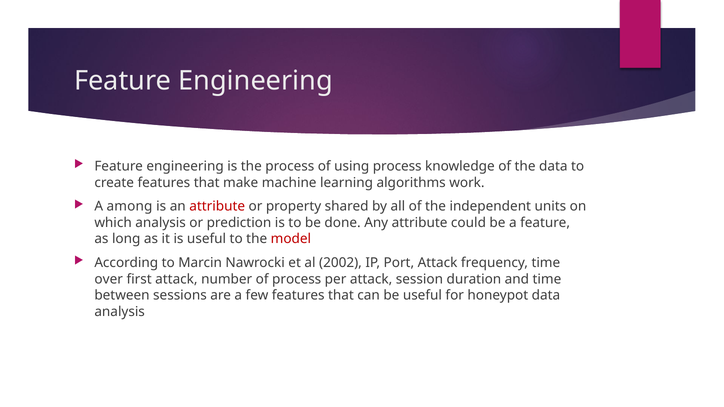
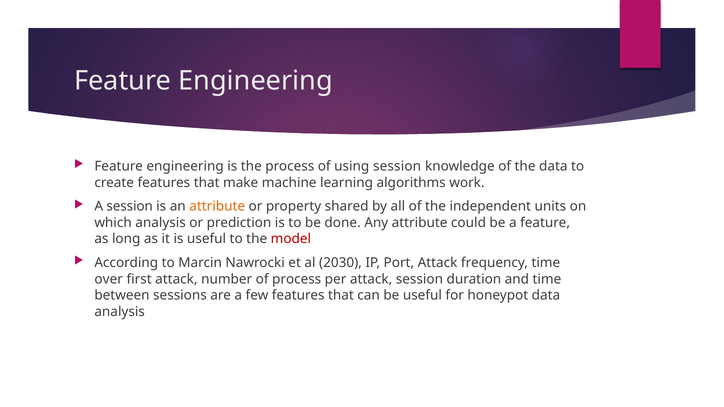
using process: process -> session
A among: among -> session
attribute at (217, 207) colour: red -> orange
2002: 2002 -> 2030
